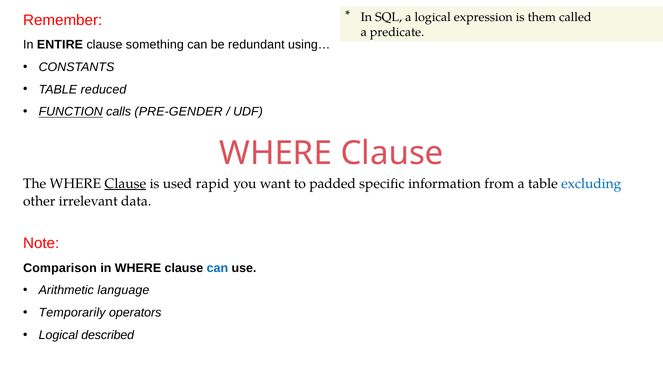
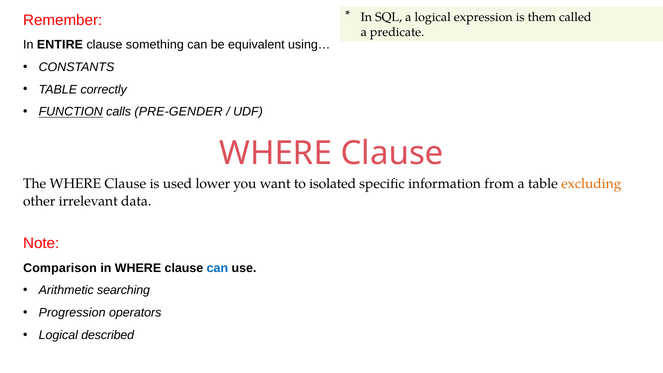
redundant: redundant -> equivalent
reduced: reduced -> correctly
Clause at (125, 184) underline: present -> none
rapid: rapid -> lower
padded: padded -> isolated
excluding colour: blue -> orange
language: language -> searching
Temporarily: Temporarily -> Progression
